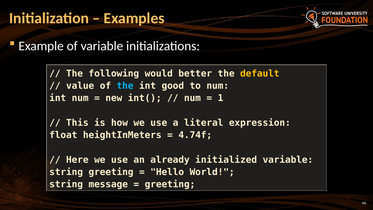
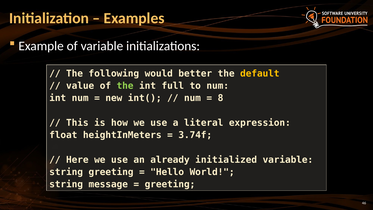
the at (125, 86) colour: light blue -> light green
good: good -> full
1: 1 -> 8
4.74f: 4.74f -> 3.74f
